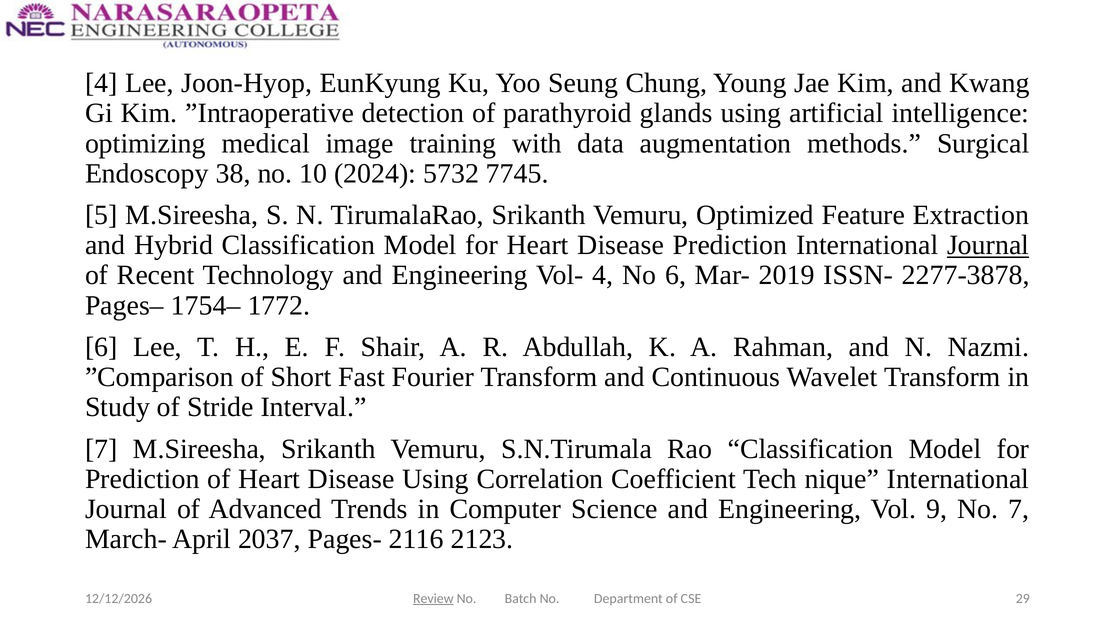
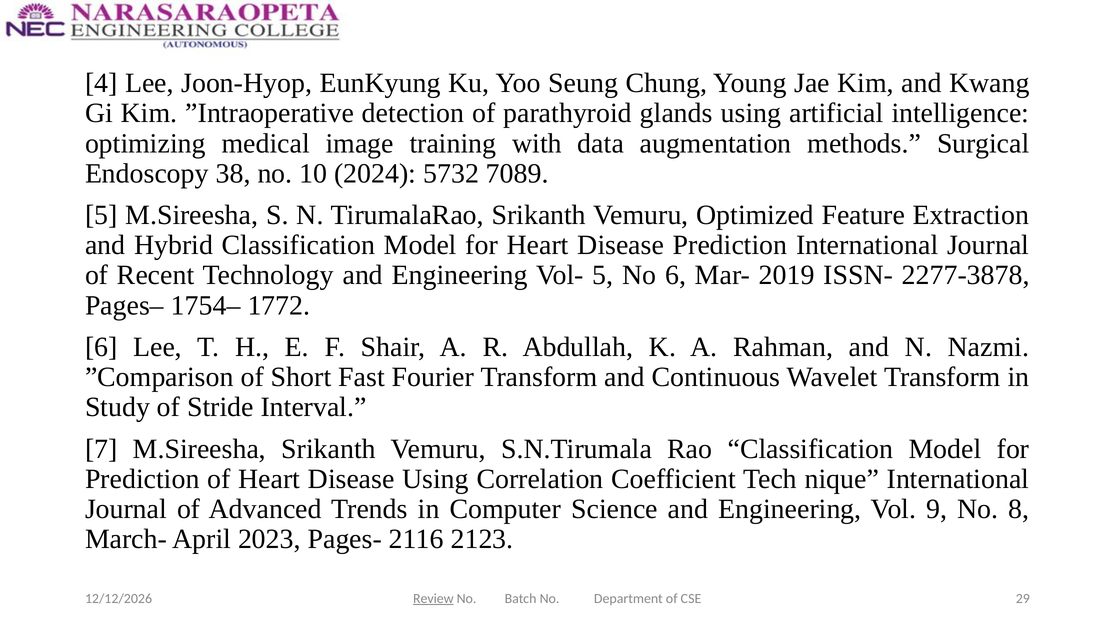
7745: 7745 -> 7089
Journal at (988, 245) underline: present -> none
Vol- 4: 4 -> 5
No 7: 7 -> 8
2037: 2037 -> 2023
